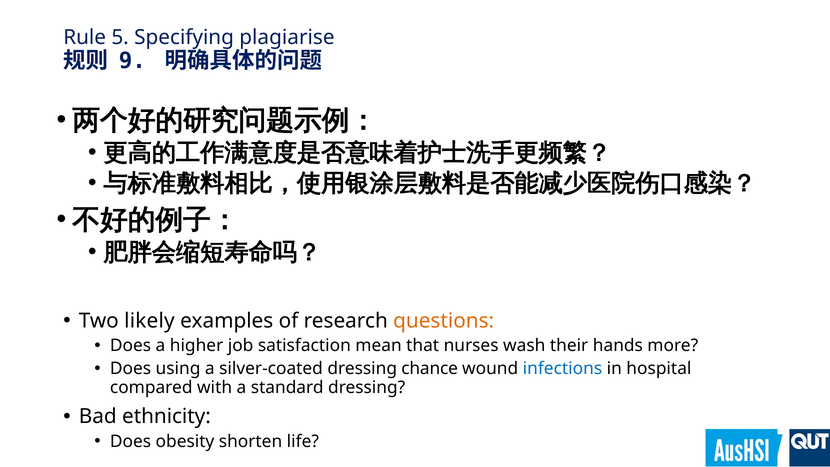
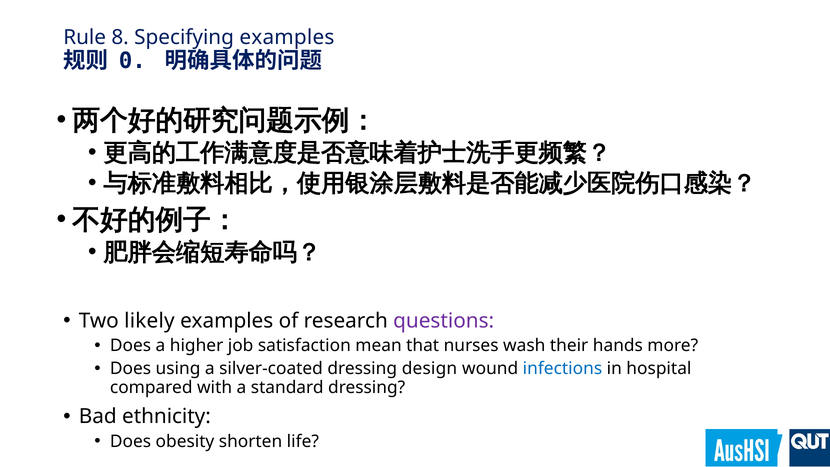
5: 5 -> 8
Specifying plagiarise: plagiarise -> examples
9: 9 -> 0
questions colour: orange -> purple
chance: chance -> design
